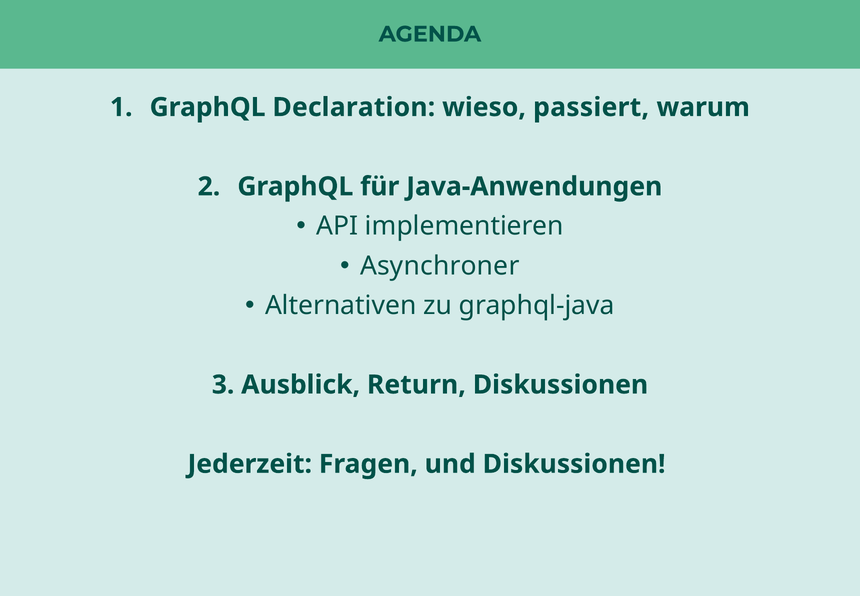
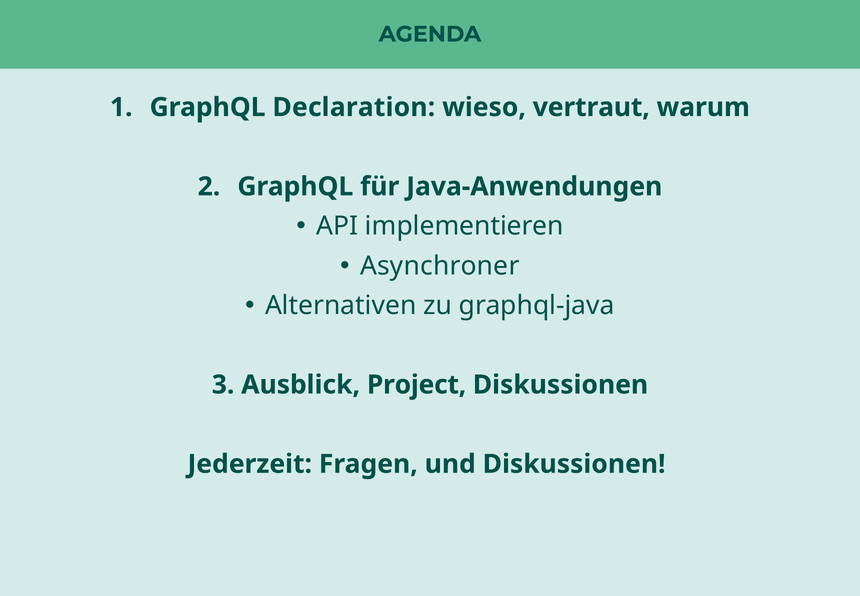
passiert: passiert -> vertraut
Return: Return -> Project
